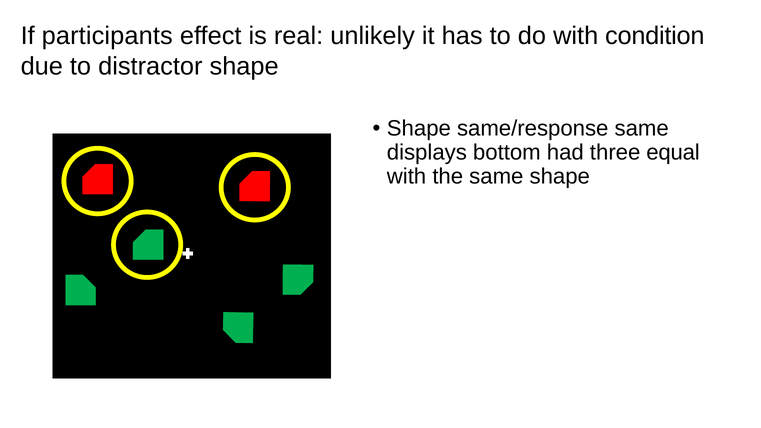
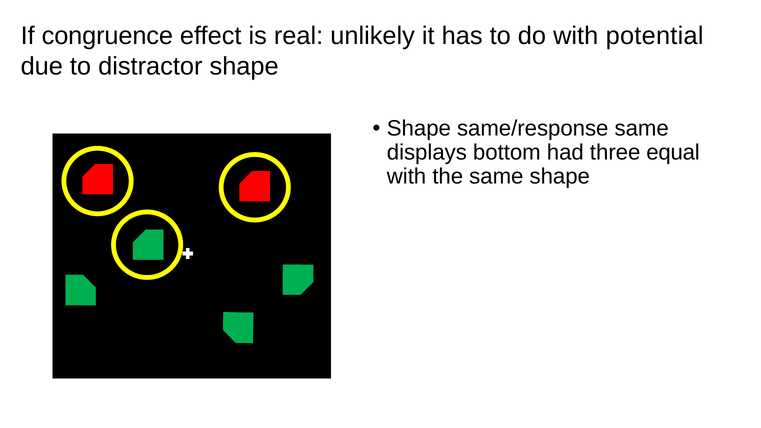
participants: participants -> congruence
condition: condition -> potential
